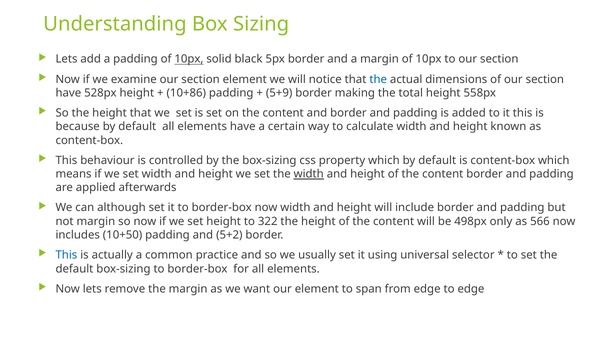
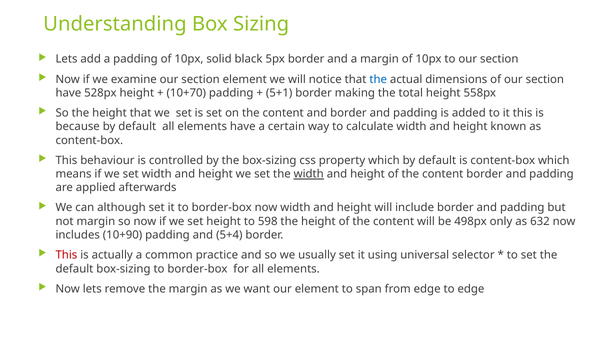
10px at (189, 59) underline: present -> none
10+86: 10+86 -> 10+70
5+9: 5+9 -> 5+1
322: 322 -> 598
566: 566 -> 632
10+50: 10+50 -> 10+90
5+2: 5+2 -> 5+4
This at (66, 255) colour: blue -> red
